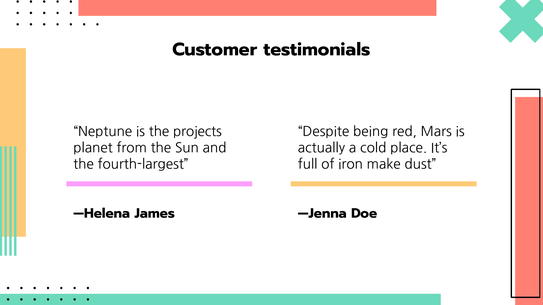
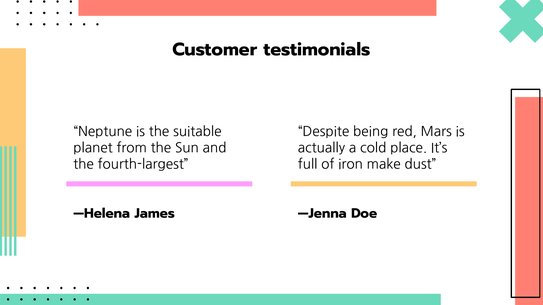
projects: projects -> suitable
